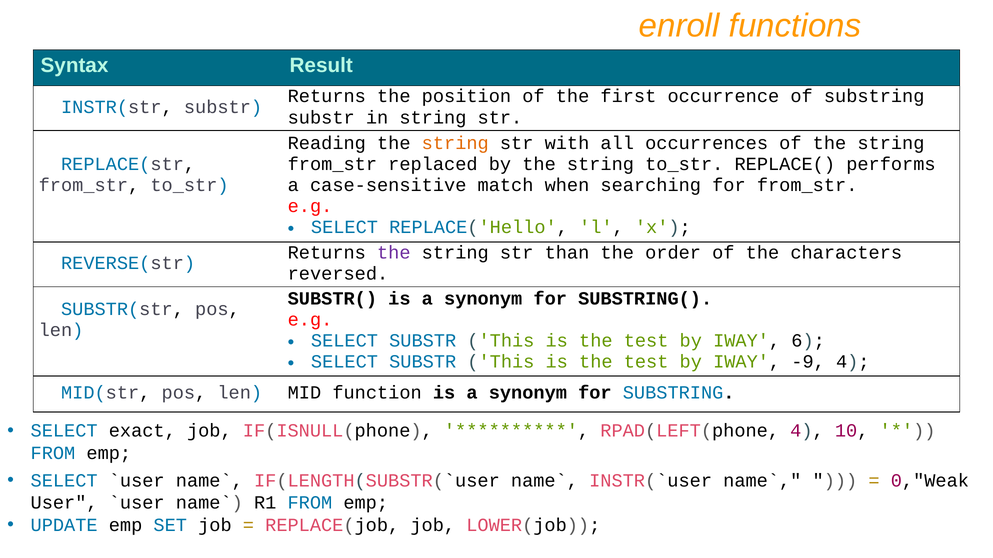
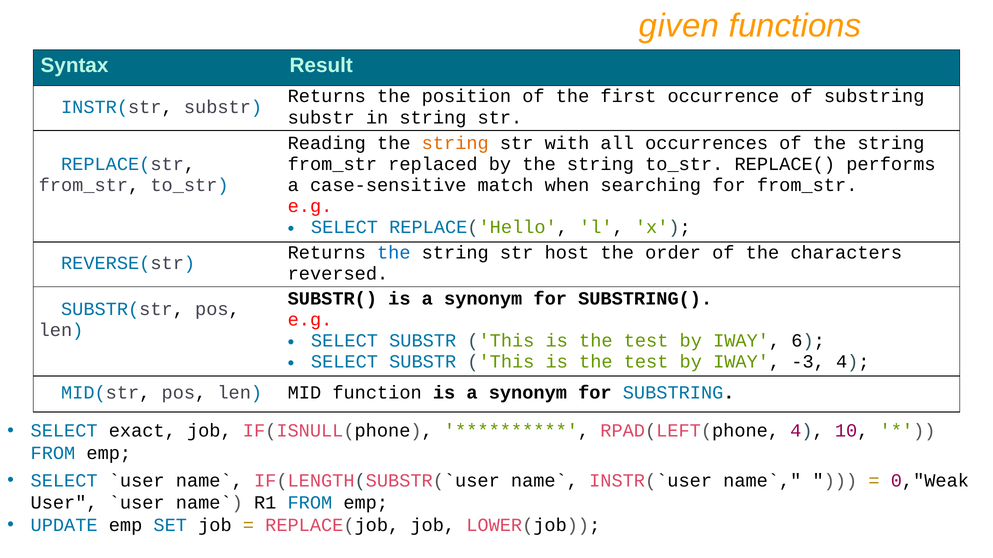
enroll: enroll -> given
the at (394, 253) colour: purple -> blue
than: than -> host
-9: -9 -> -3
